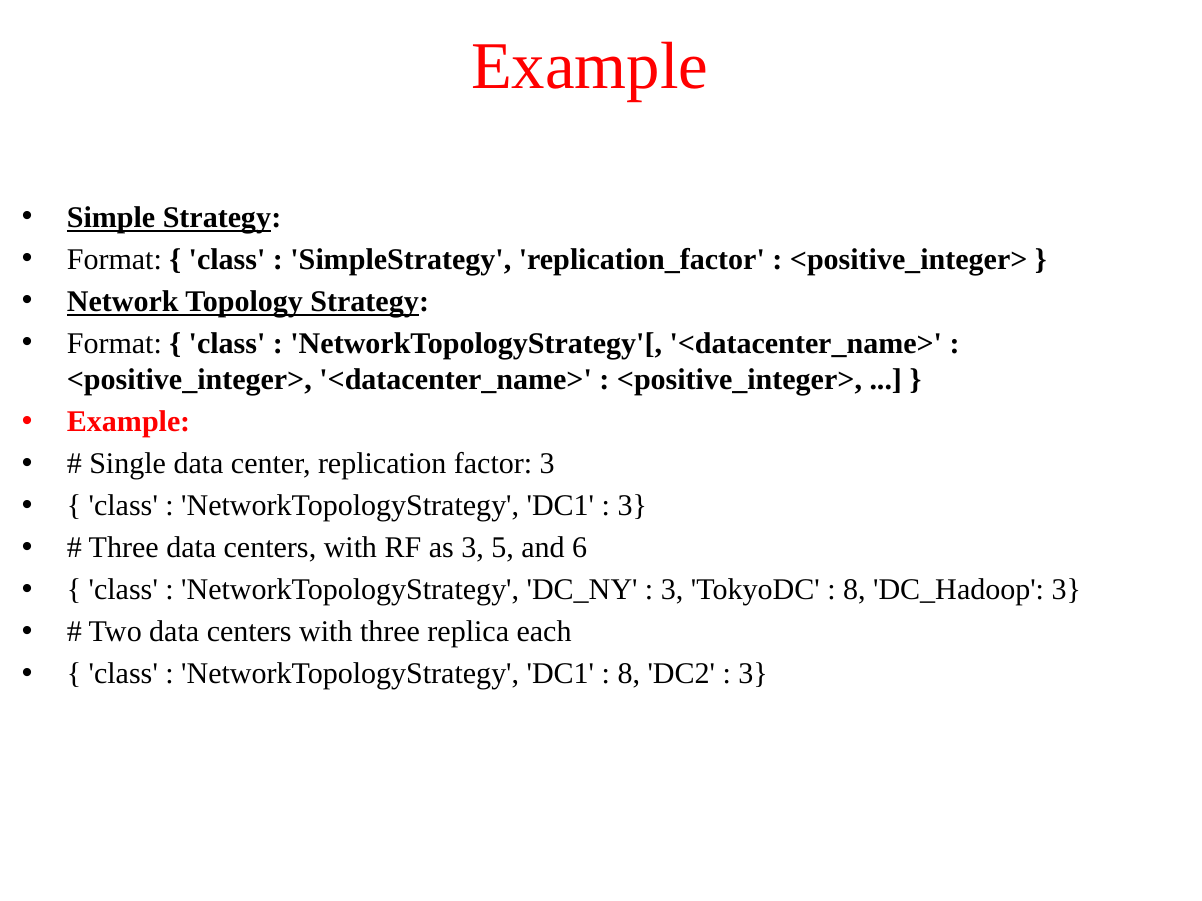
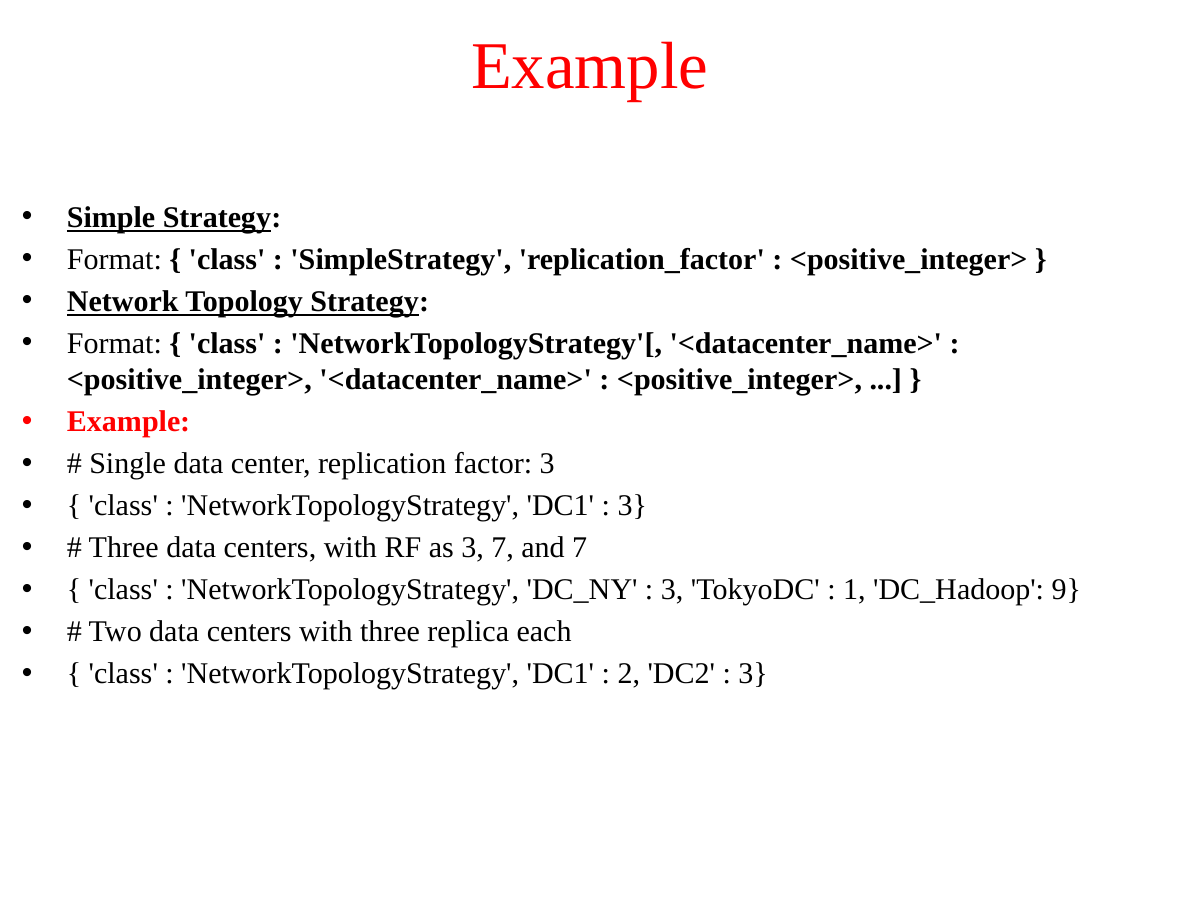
3 5: 5 -> 7
and 6: 6 -> 7
8 at (854, 590): 8 -> 1
DC_Hadoop 3: 3 -> 9
8 at (629, 674): 8 -> 2
